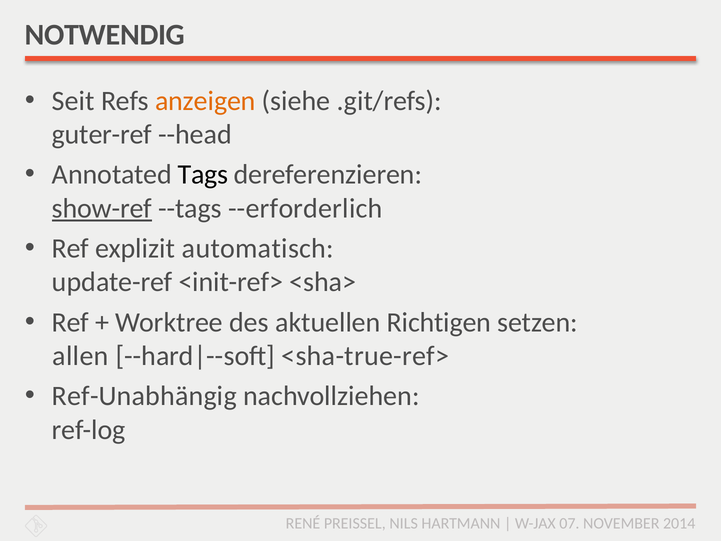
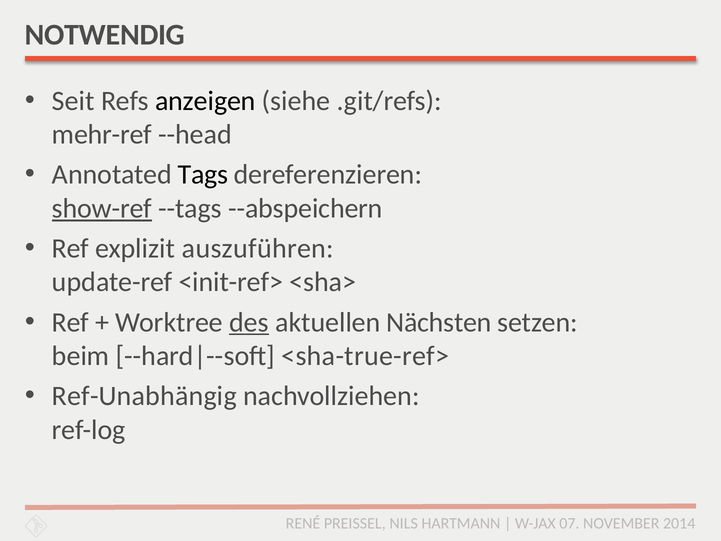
anzeigen colour: orange -> black
guter-ref: guter-ref -> mehr-ref
--erforderlich: --erforderlich -> --abspeichern
automatisch: automatisch -> auszuführen
des underline: none -> present
Richtigen: Richtigen -> Nächsten
allen: allen -> beim
